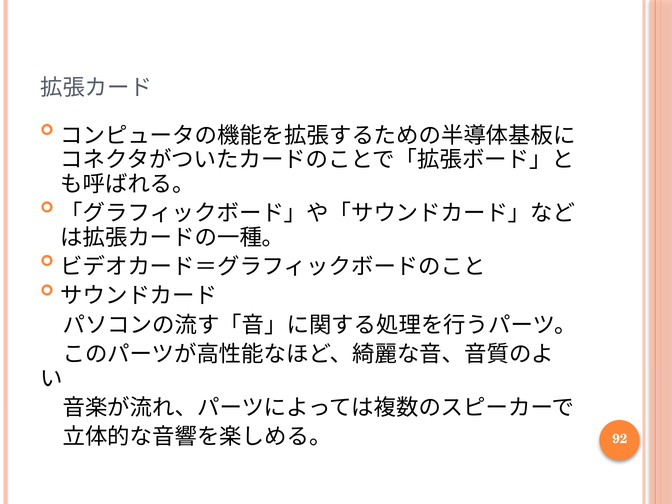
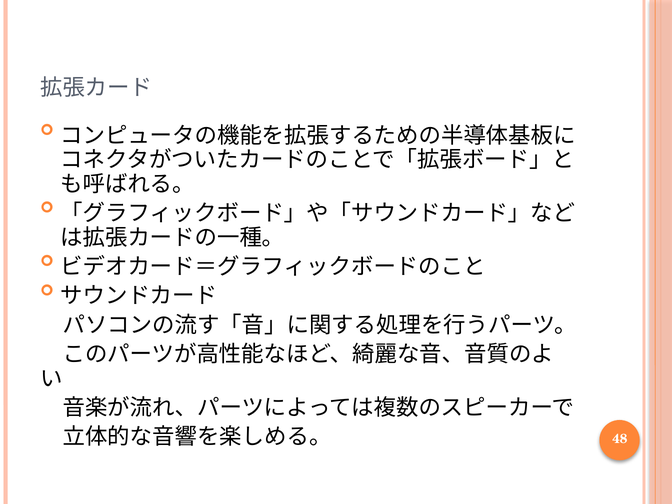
92: 92 -> 48
